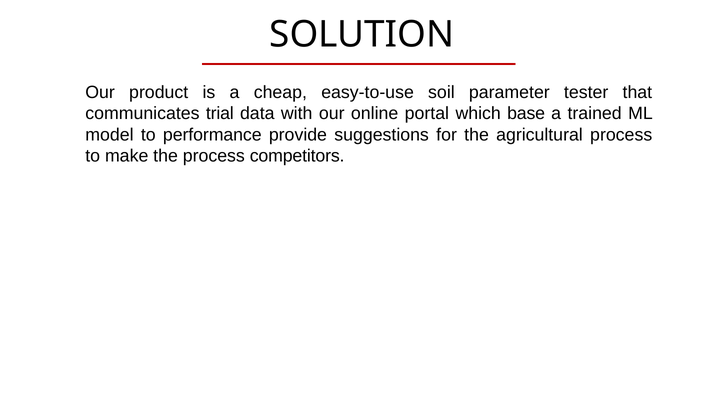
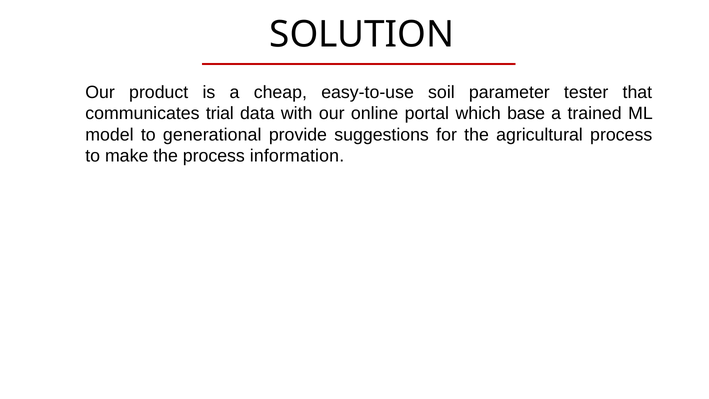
performance: performance -> generational
competitors: competitors -> information
